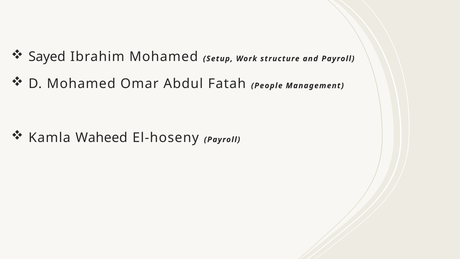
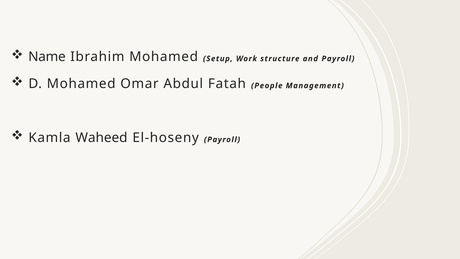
Sayed: Sayed -> Name
